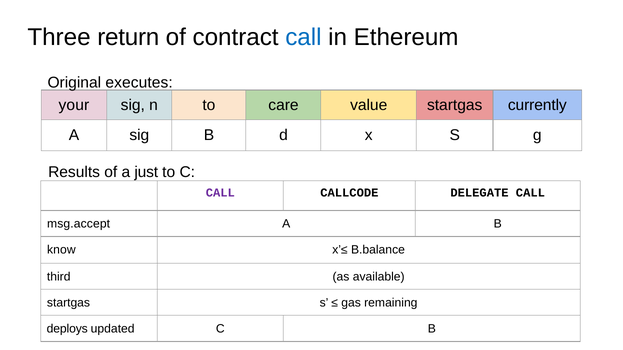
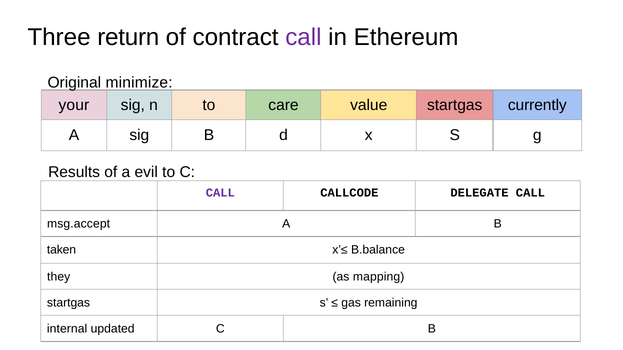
call at (303, 37) colour: blue -> purple
executes: executes -> minimize
just: just -> evil
know: know -> taken
third: third -> they
available: available -> mapping
deploys: deploys -> internal
